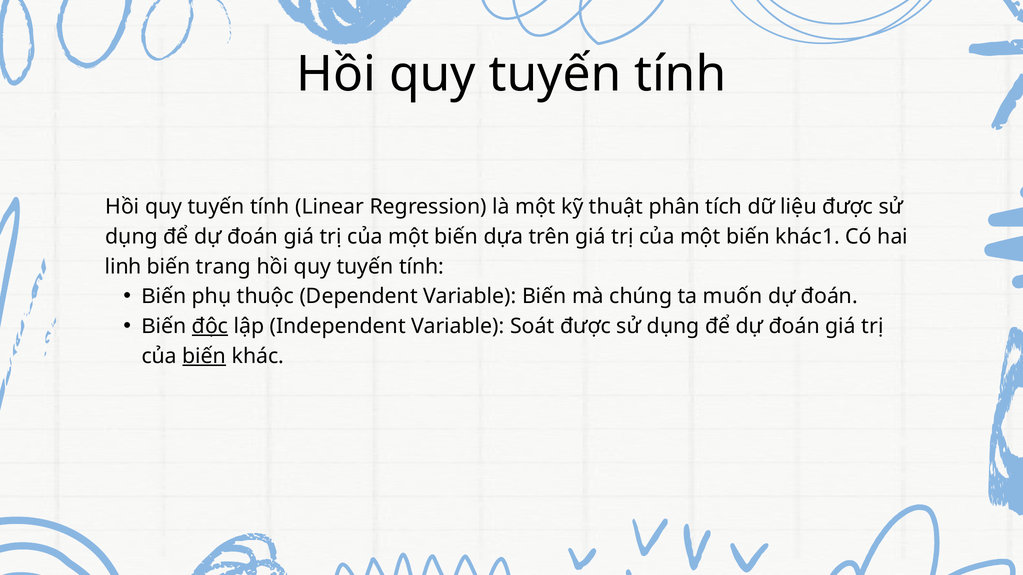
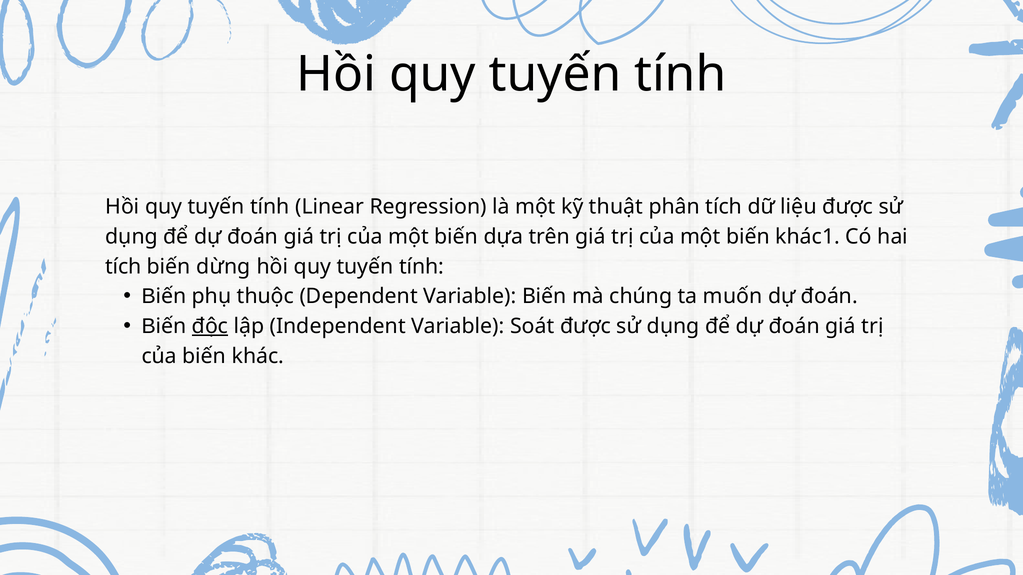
linh at (123, 267): linh -> tích
trang: trang -> dừng
biến at (204, 356) underline: present -> none
